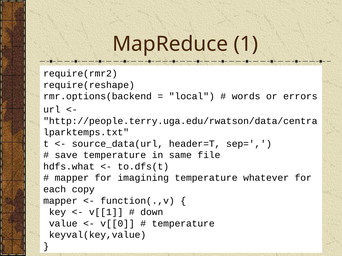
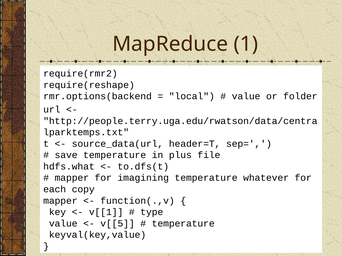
words at (246, 96): words -> value
errors: errors -> folder
same: same -> plus
down: down -> type
v[[0: v[[0 -> v[[5
